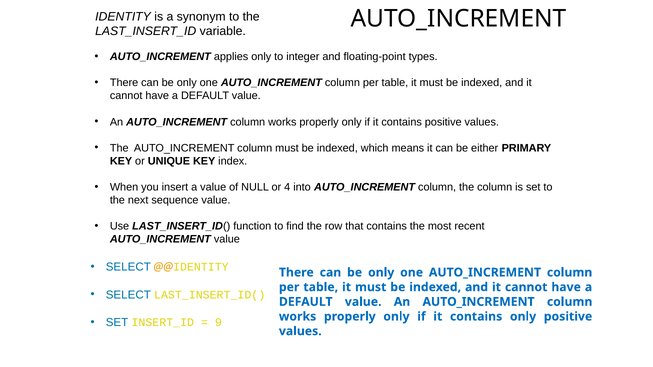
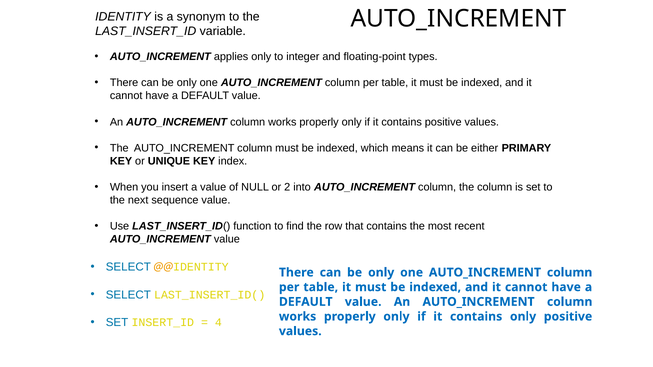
4: 4 -> 2
9: 9 -> 4
